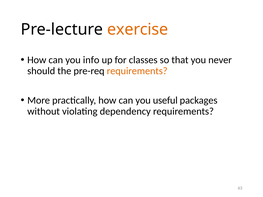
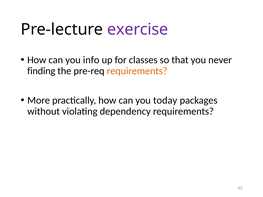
exercise colour: orange -> purple
should: should -> finding
useful: useful -> today
